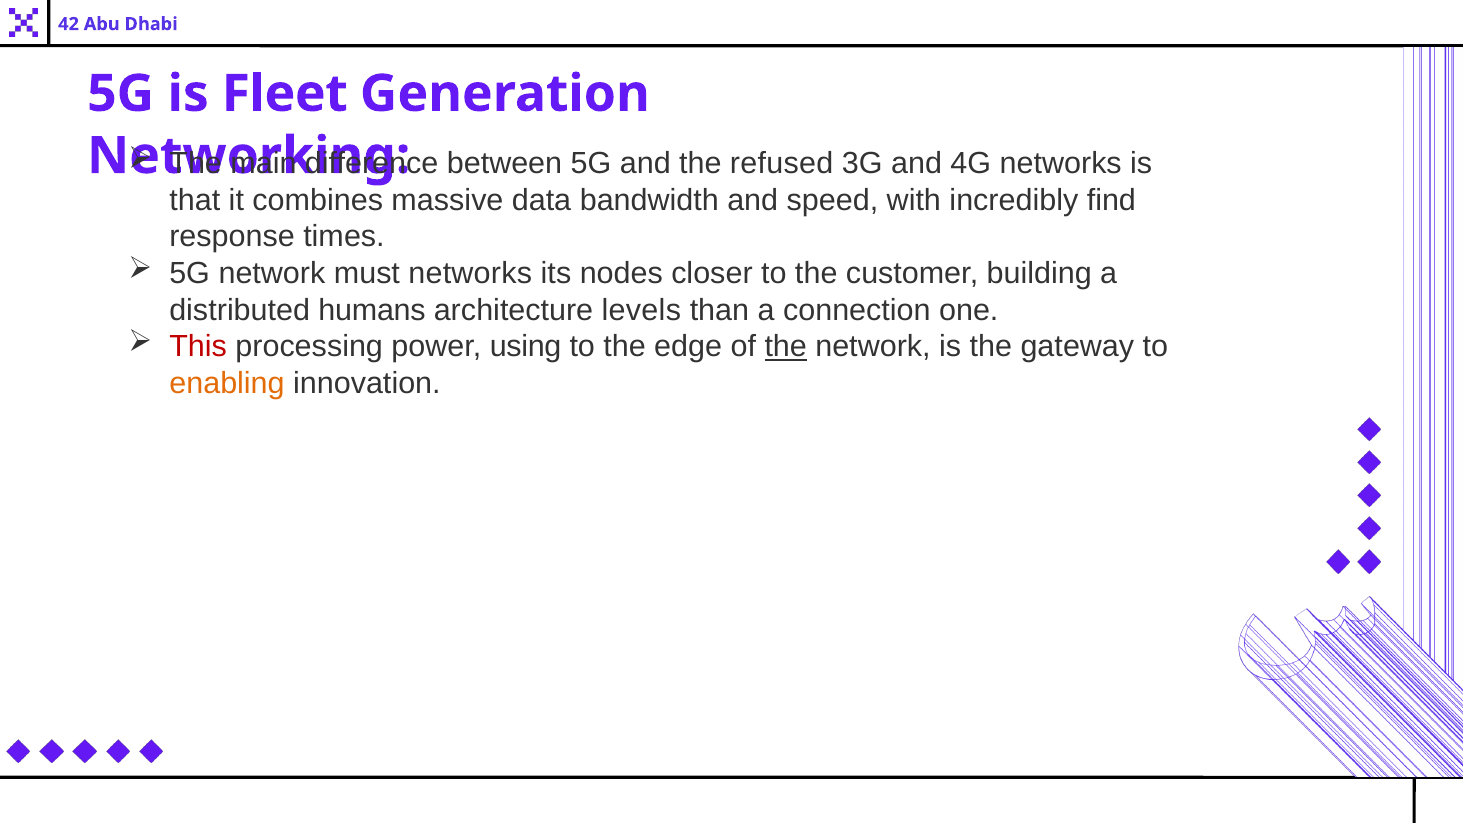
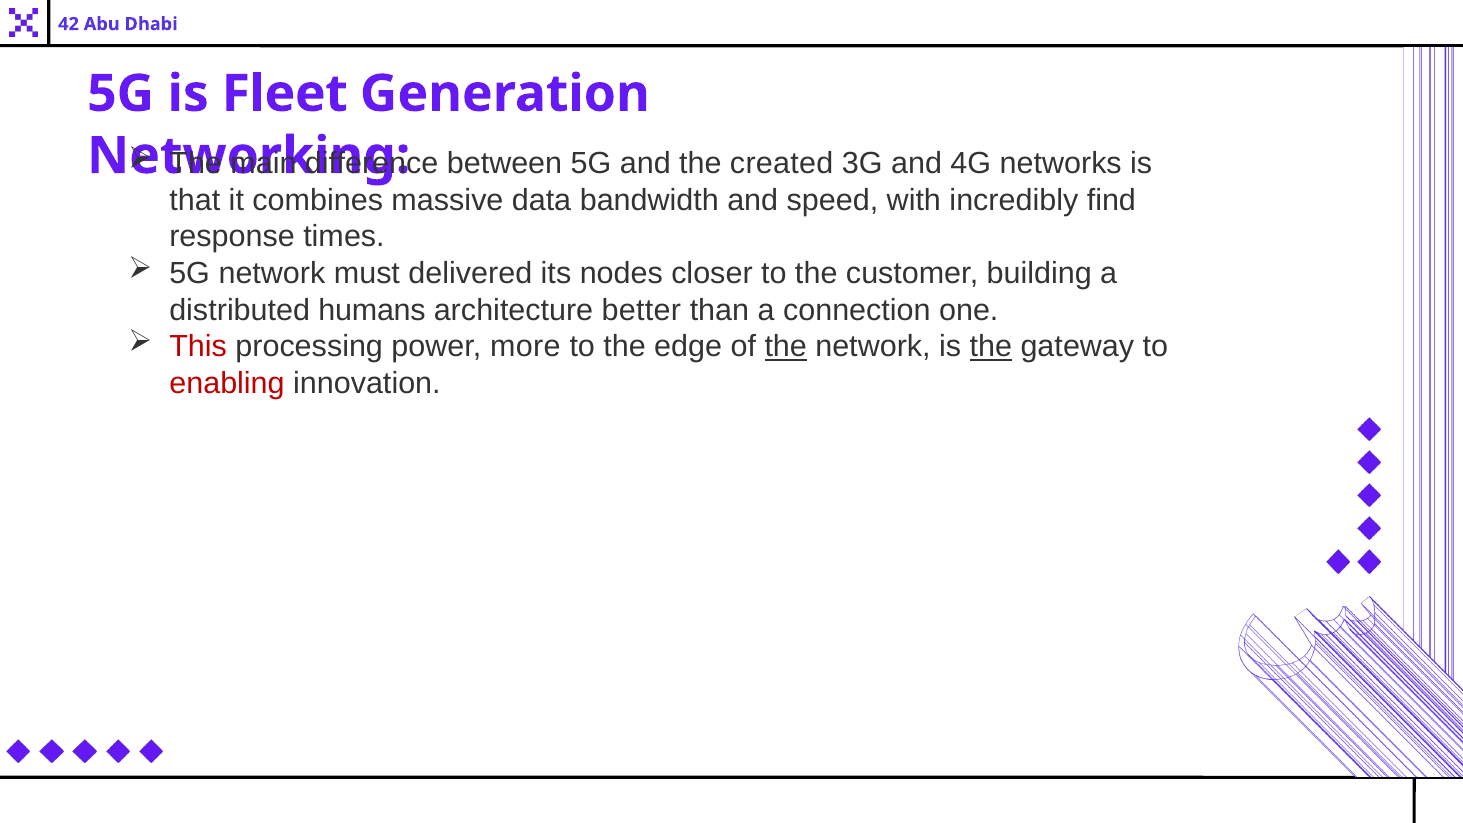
refused: refused -> created
must networks: networks -> delivered
levels: levels -> better
using: using -> more
the at (991, 347) underline: none -> present
enabling colour: orange -> red
